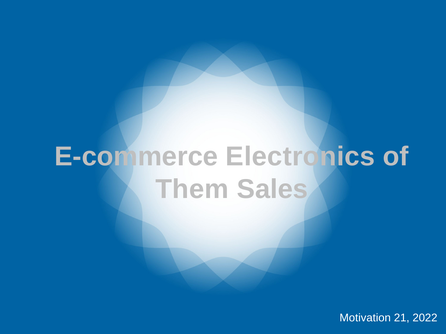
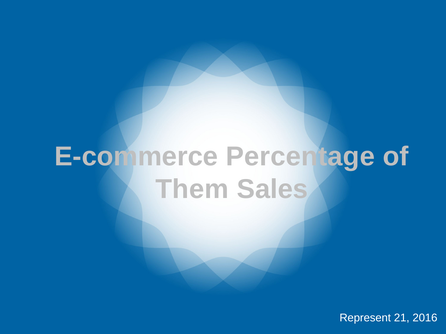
Electronics: Electronics -> Percentage
Motivation: Motivation -> Represent
2022: 2022 -> 2016
